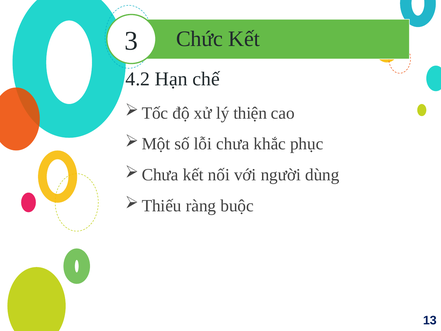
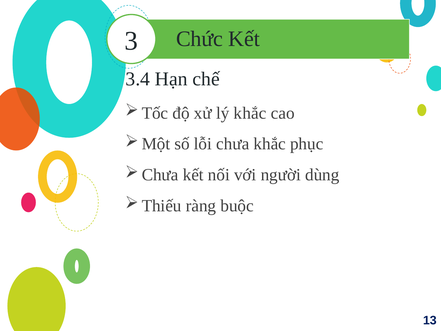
4.2: 4.2 -> 3.4
lý thiện: thiện -> khắc
